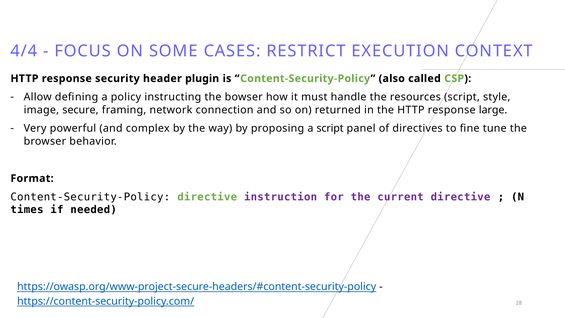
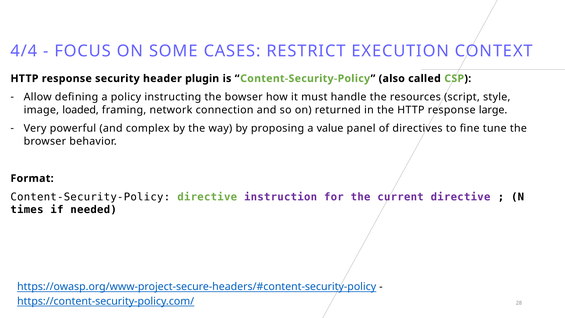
secure: secure -> loaded
a script: script -> value
